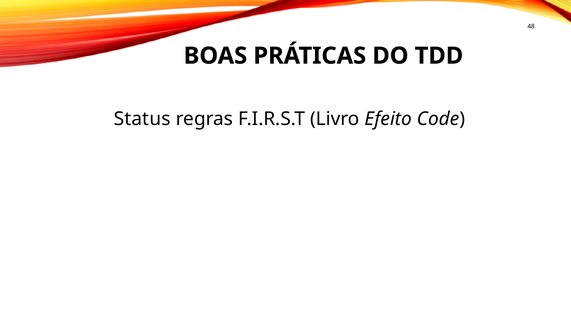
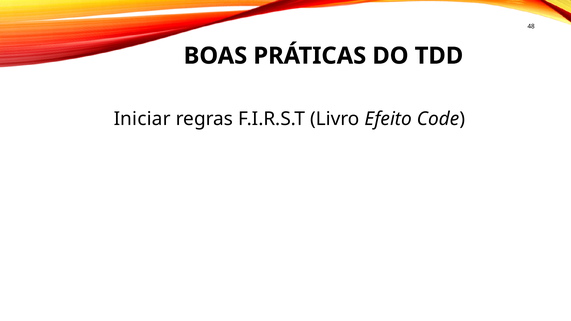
Status: Status -> Iniciar
